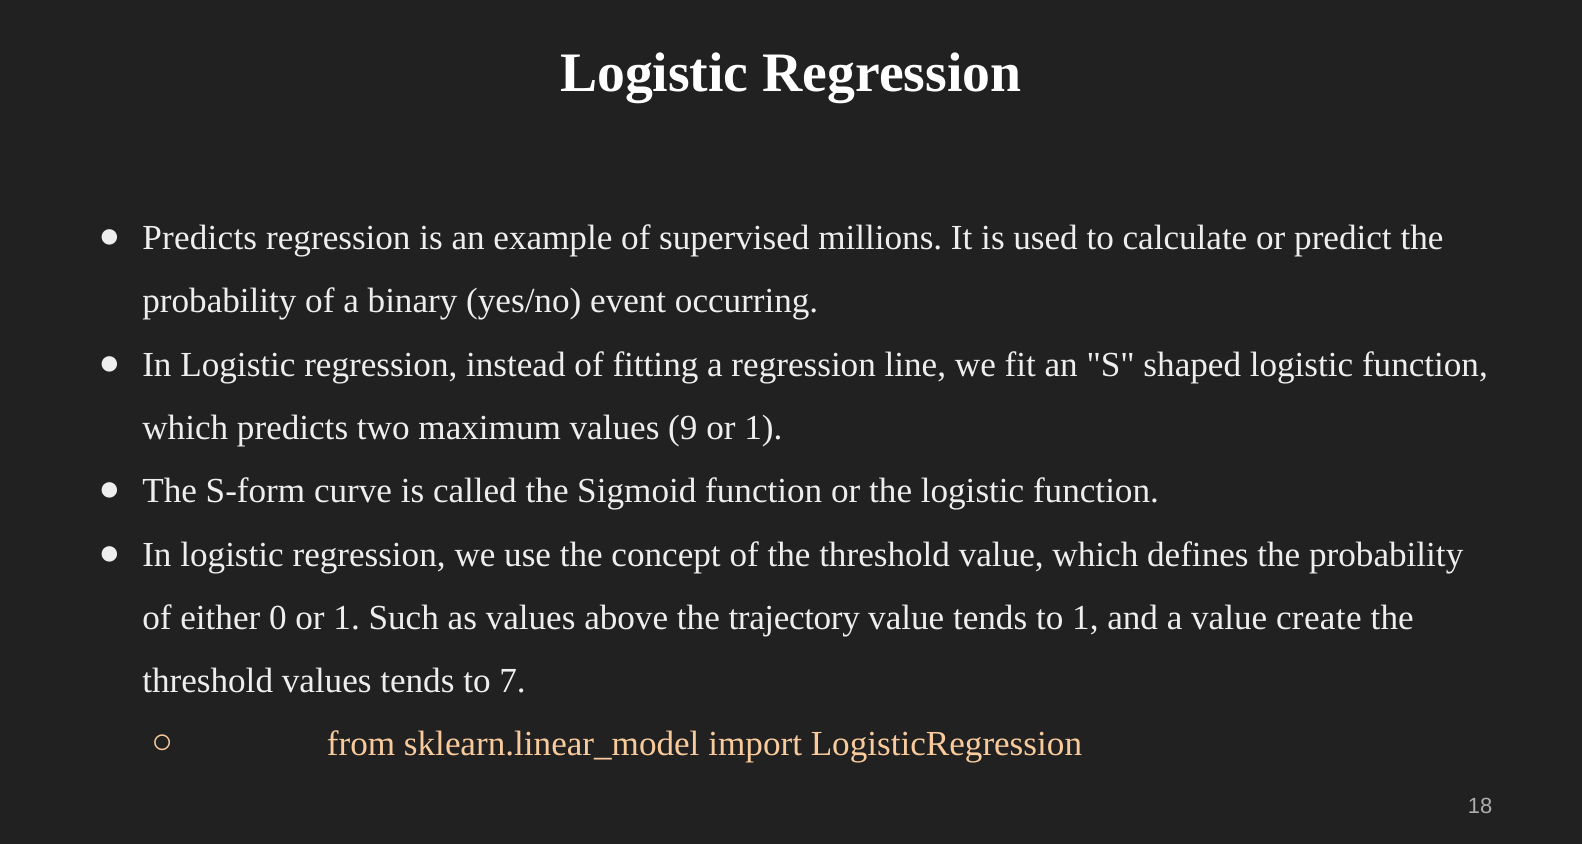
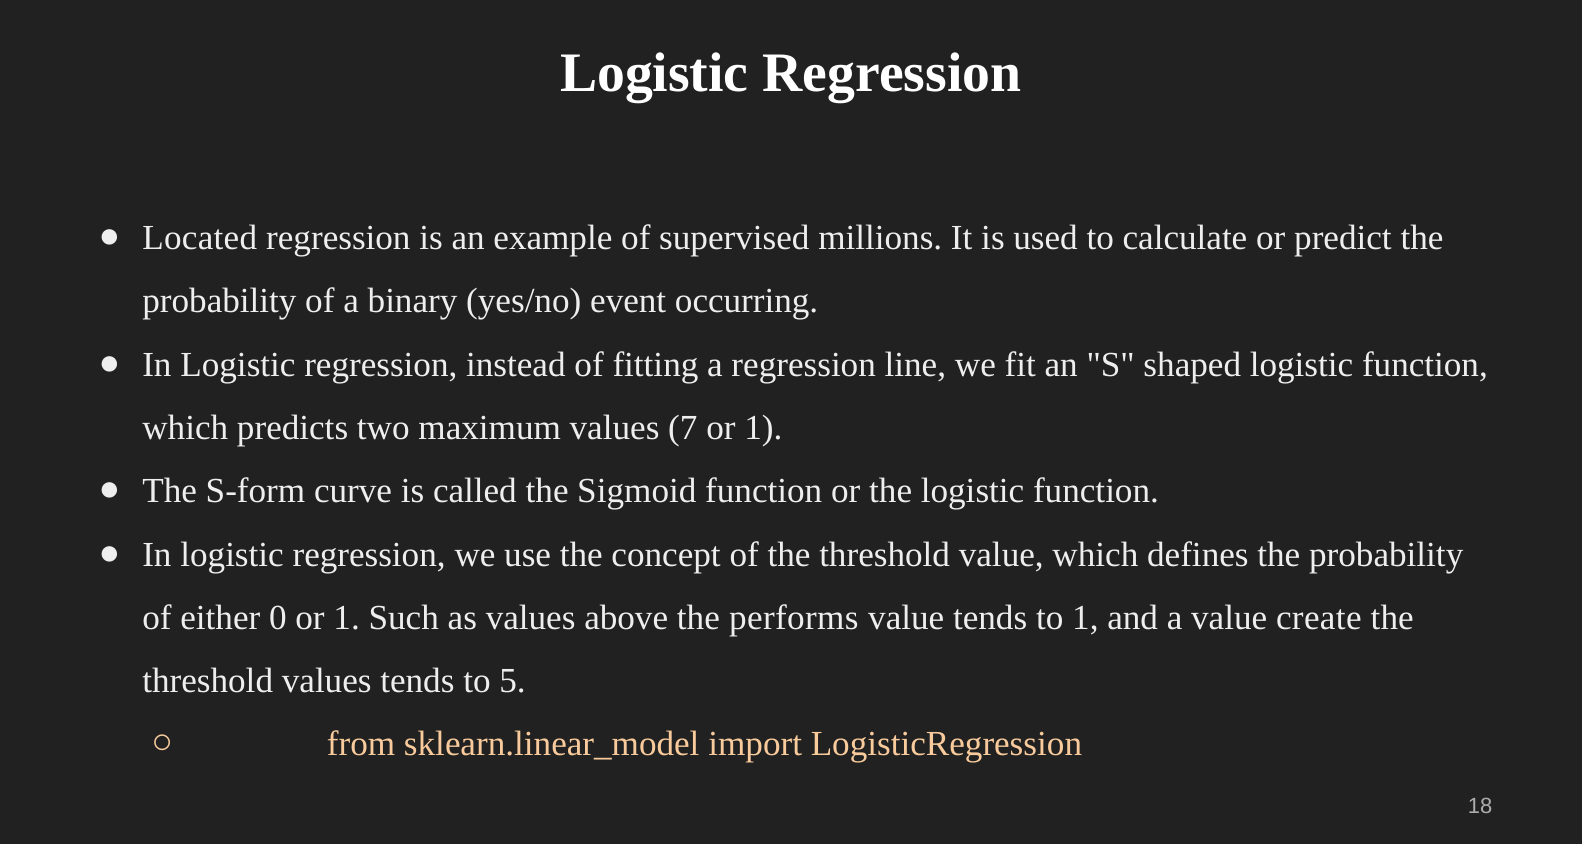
Predicts at (200, 238): Predicts -> Located
9: 9 -> 7
trajectory: trajectory -> performs
7: 7 -> 5
